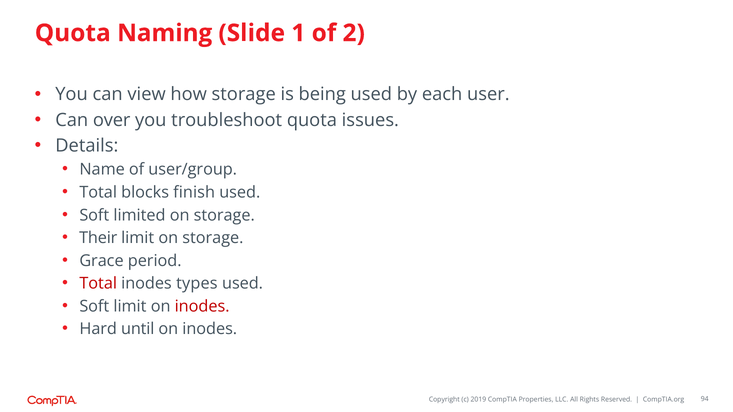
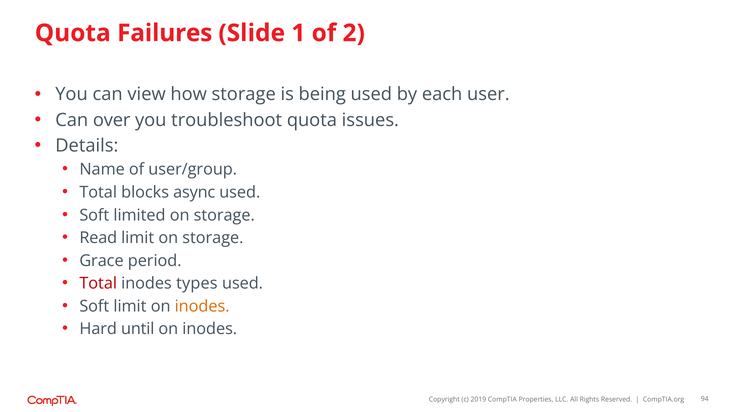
Naming: Naming -> Failures
finish: finish -> async
Their: Their -> Read
inodes at (202, 307) colour: red -> orange
